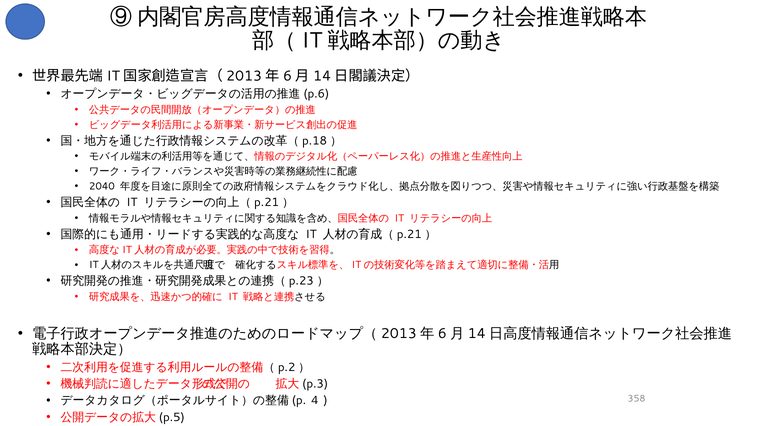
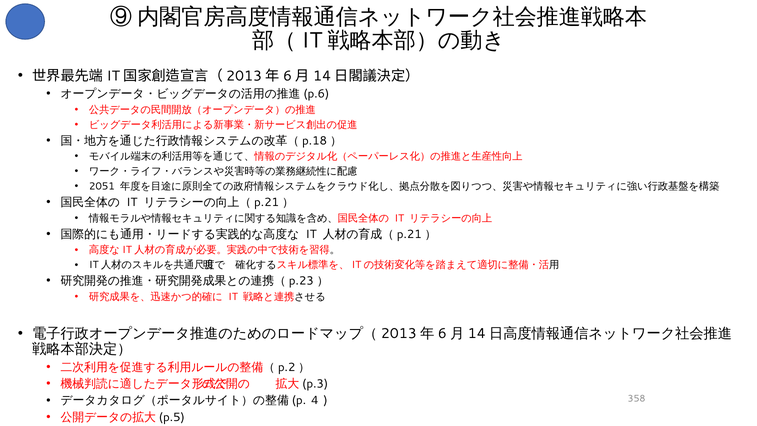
2040: 2040 -> 2051
